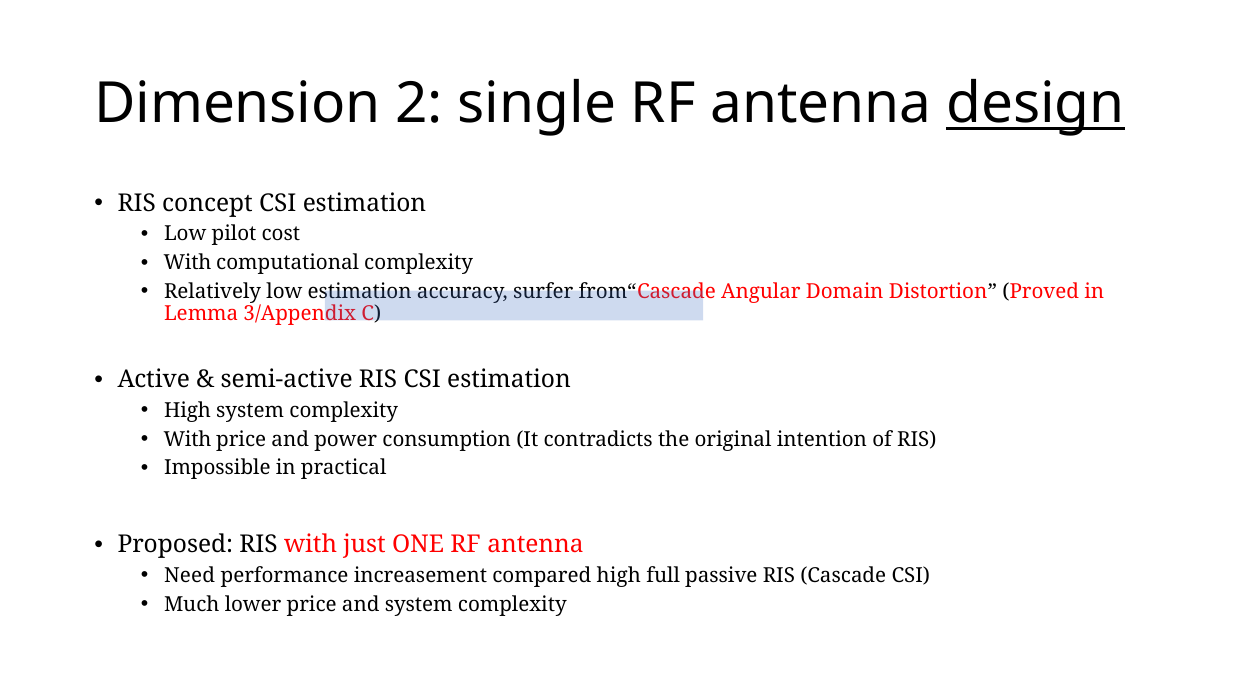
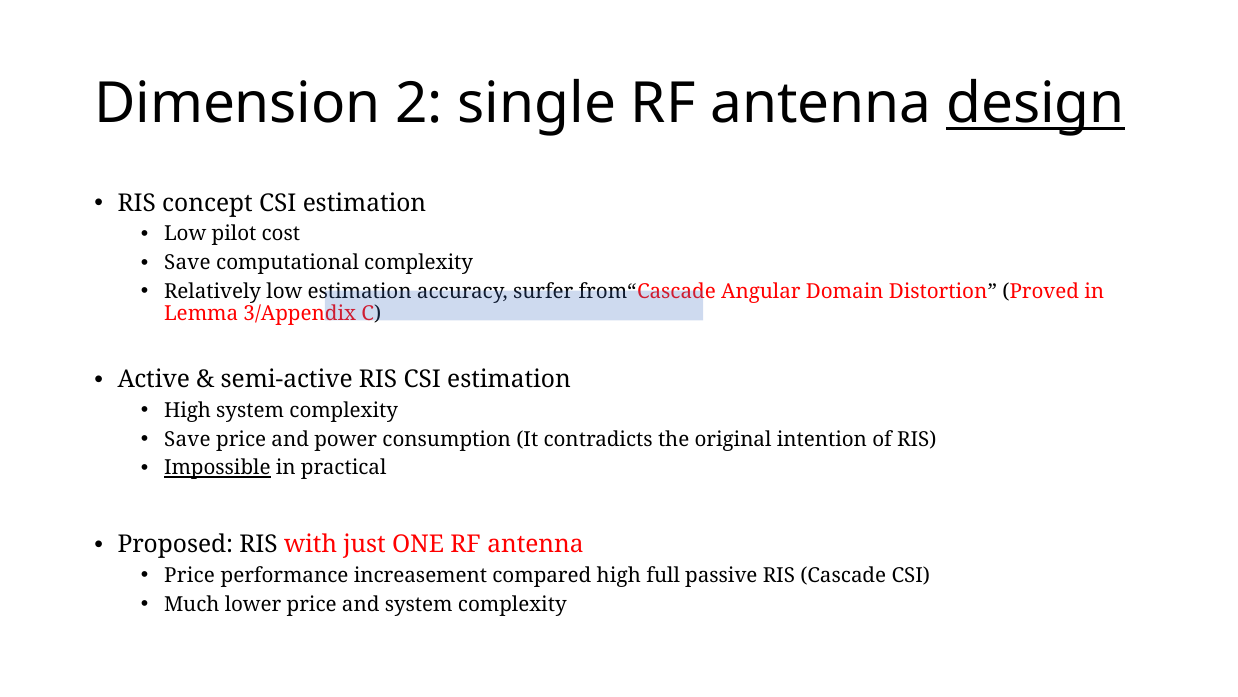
With at (188, 263): With -> Save
With at (188, 439): With -> Save
Impossible underline: none -> present
Need at (190, 575): Need -> Price
